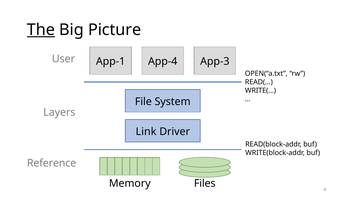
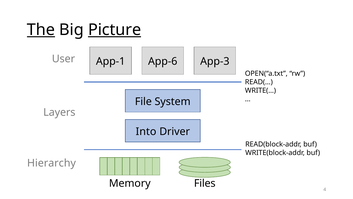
Picture underline: none -> present
App-4: App-4 -> App-6
Link: Link -> Into
Reference: Reference -> Hierarchy
